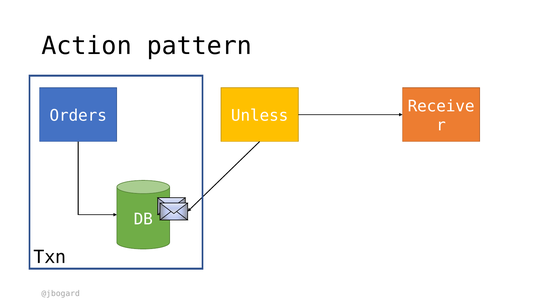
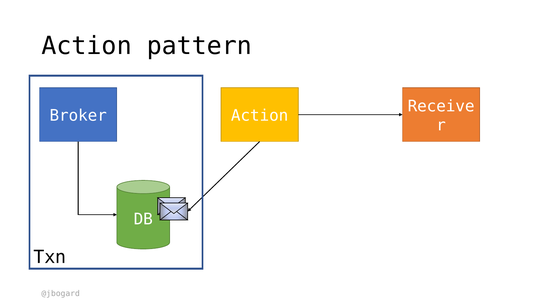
Orders: Orders -> Broker
Unless at (260, 116): Unless -> Action
